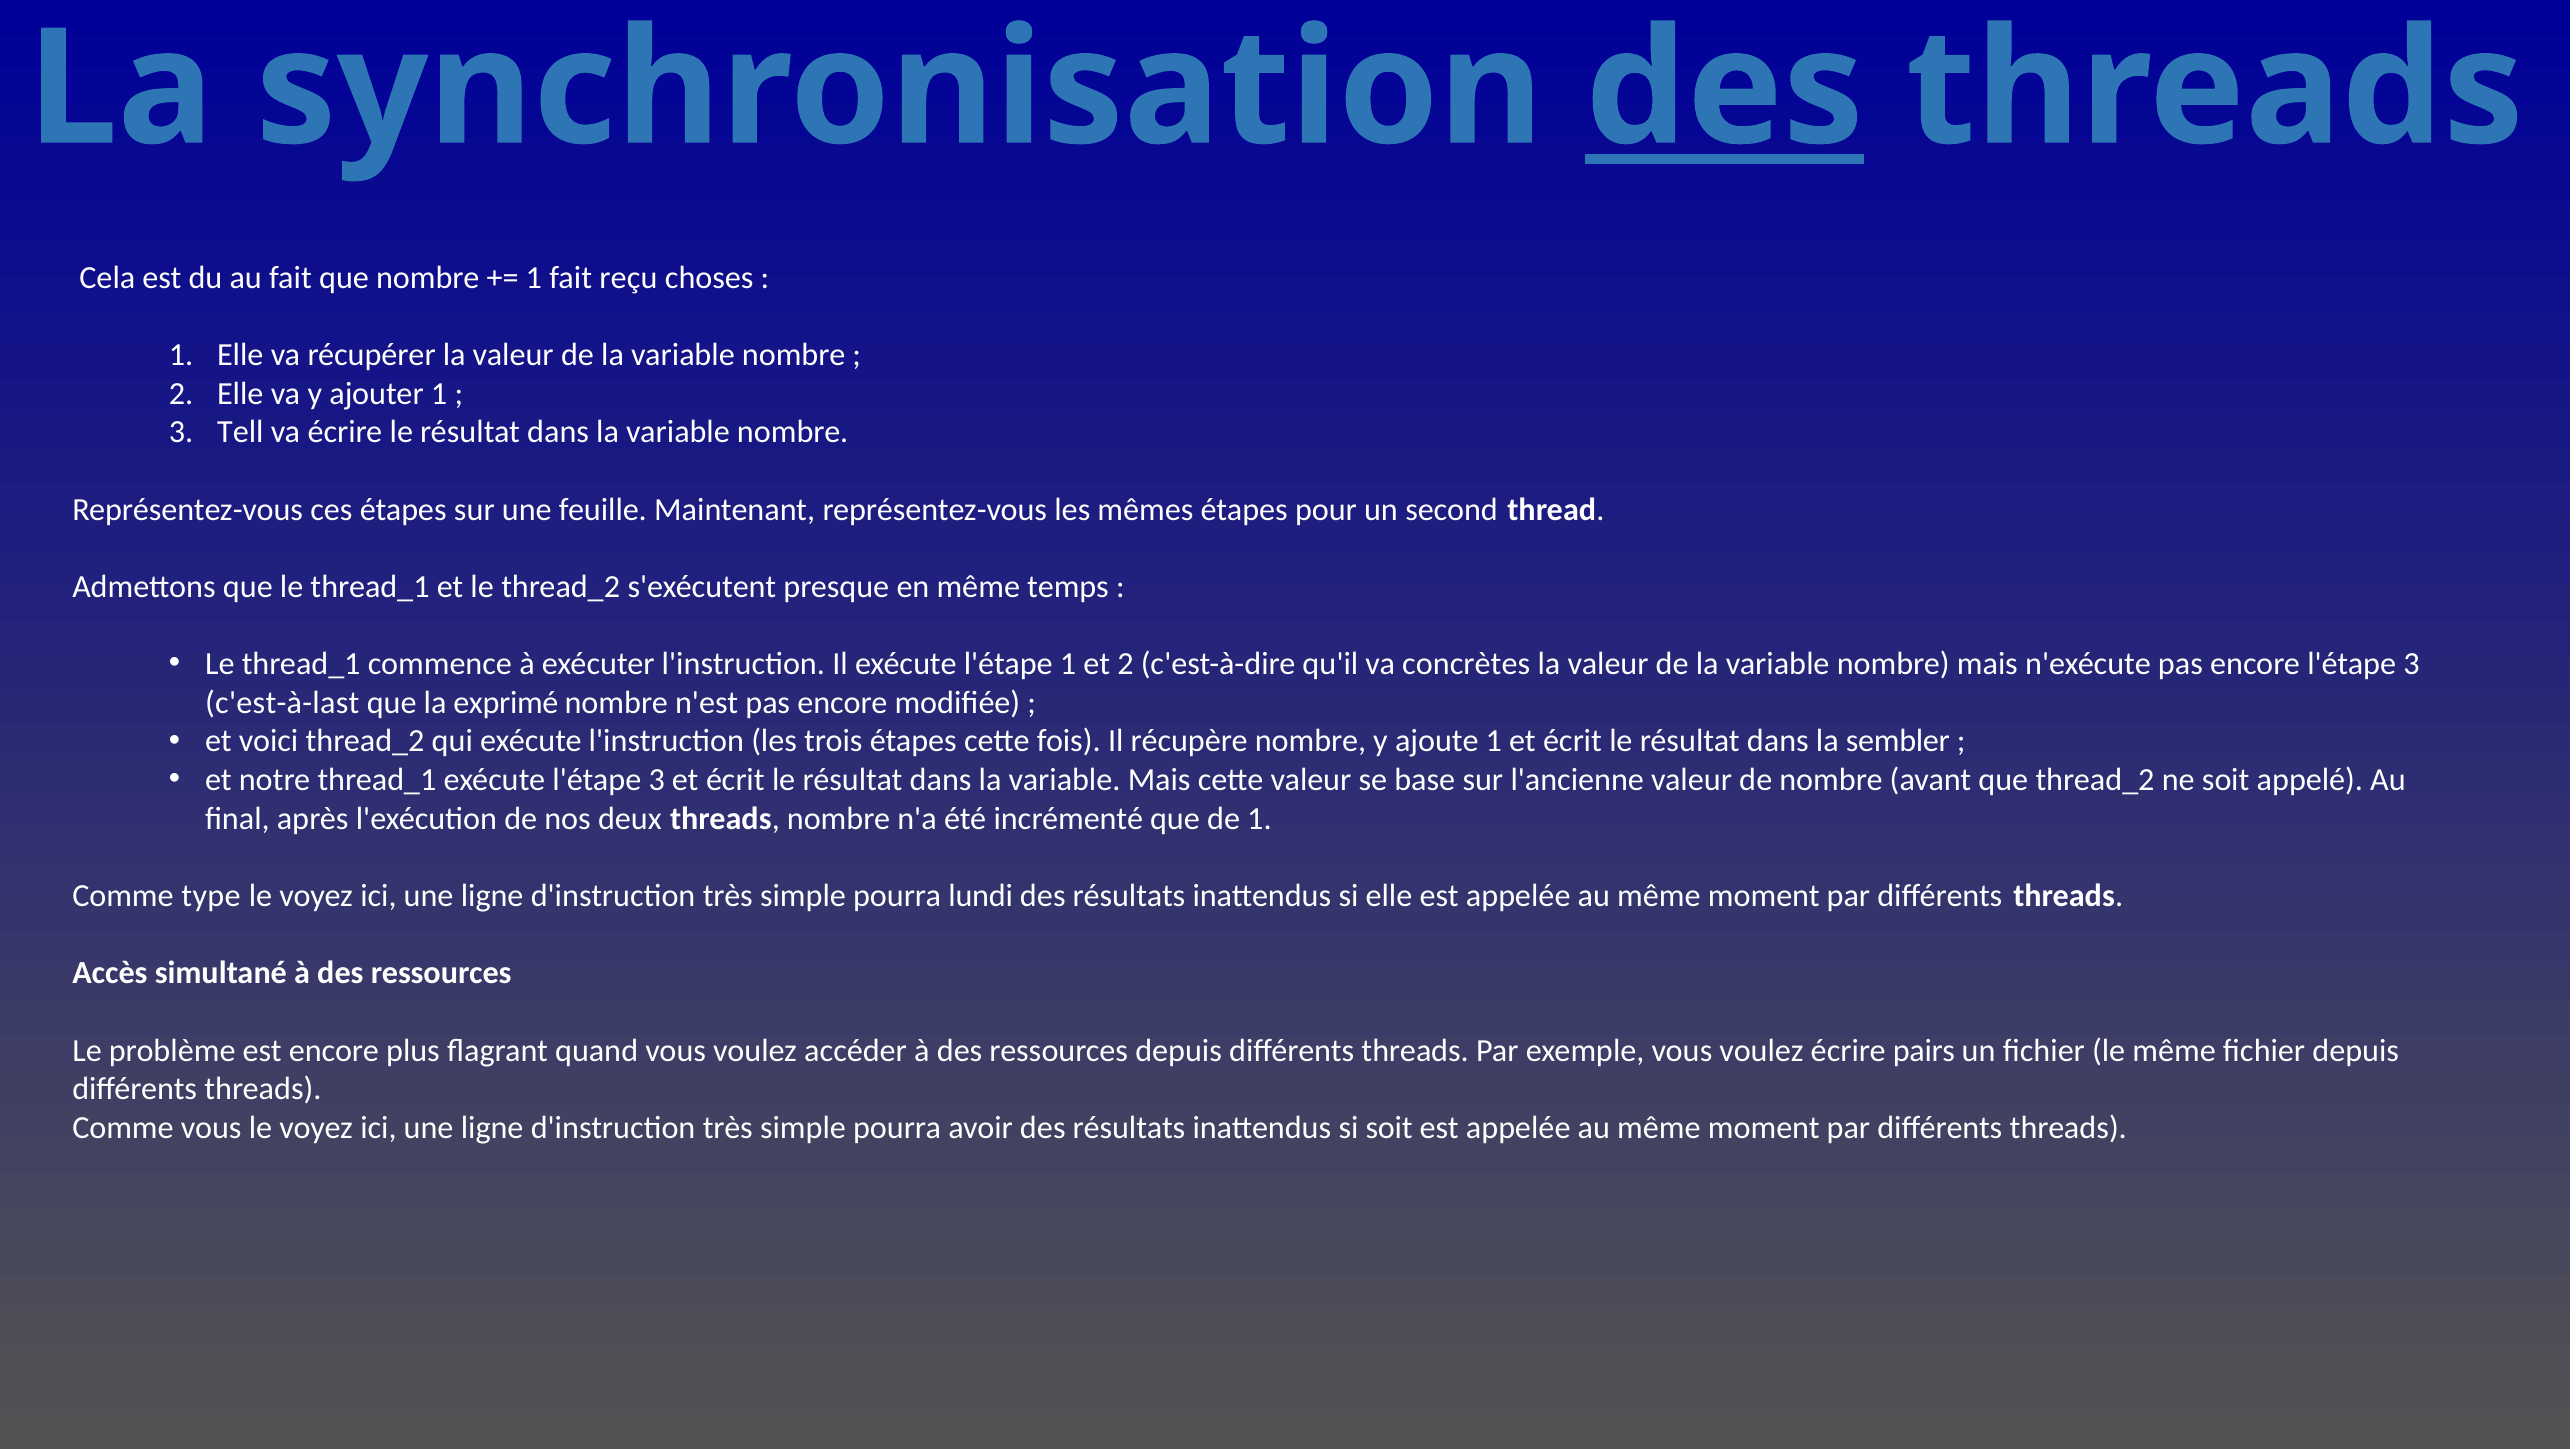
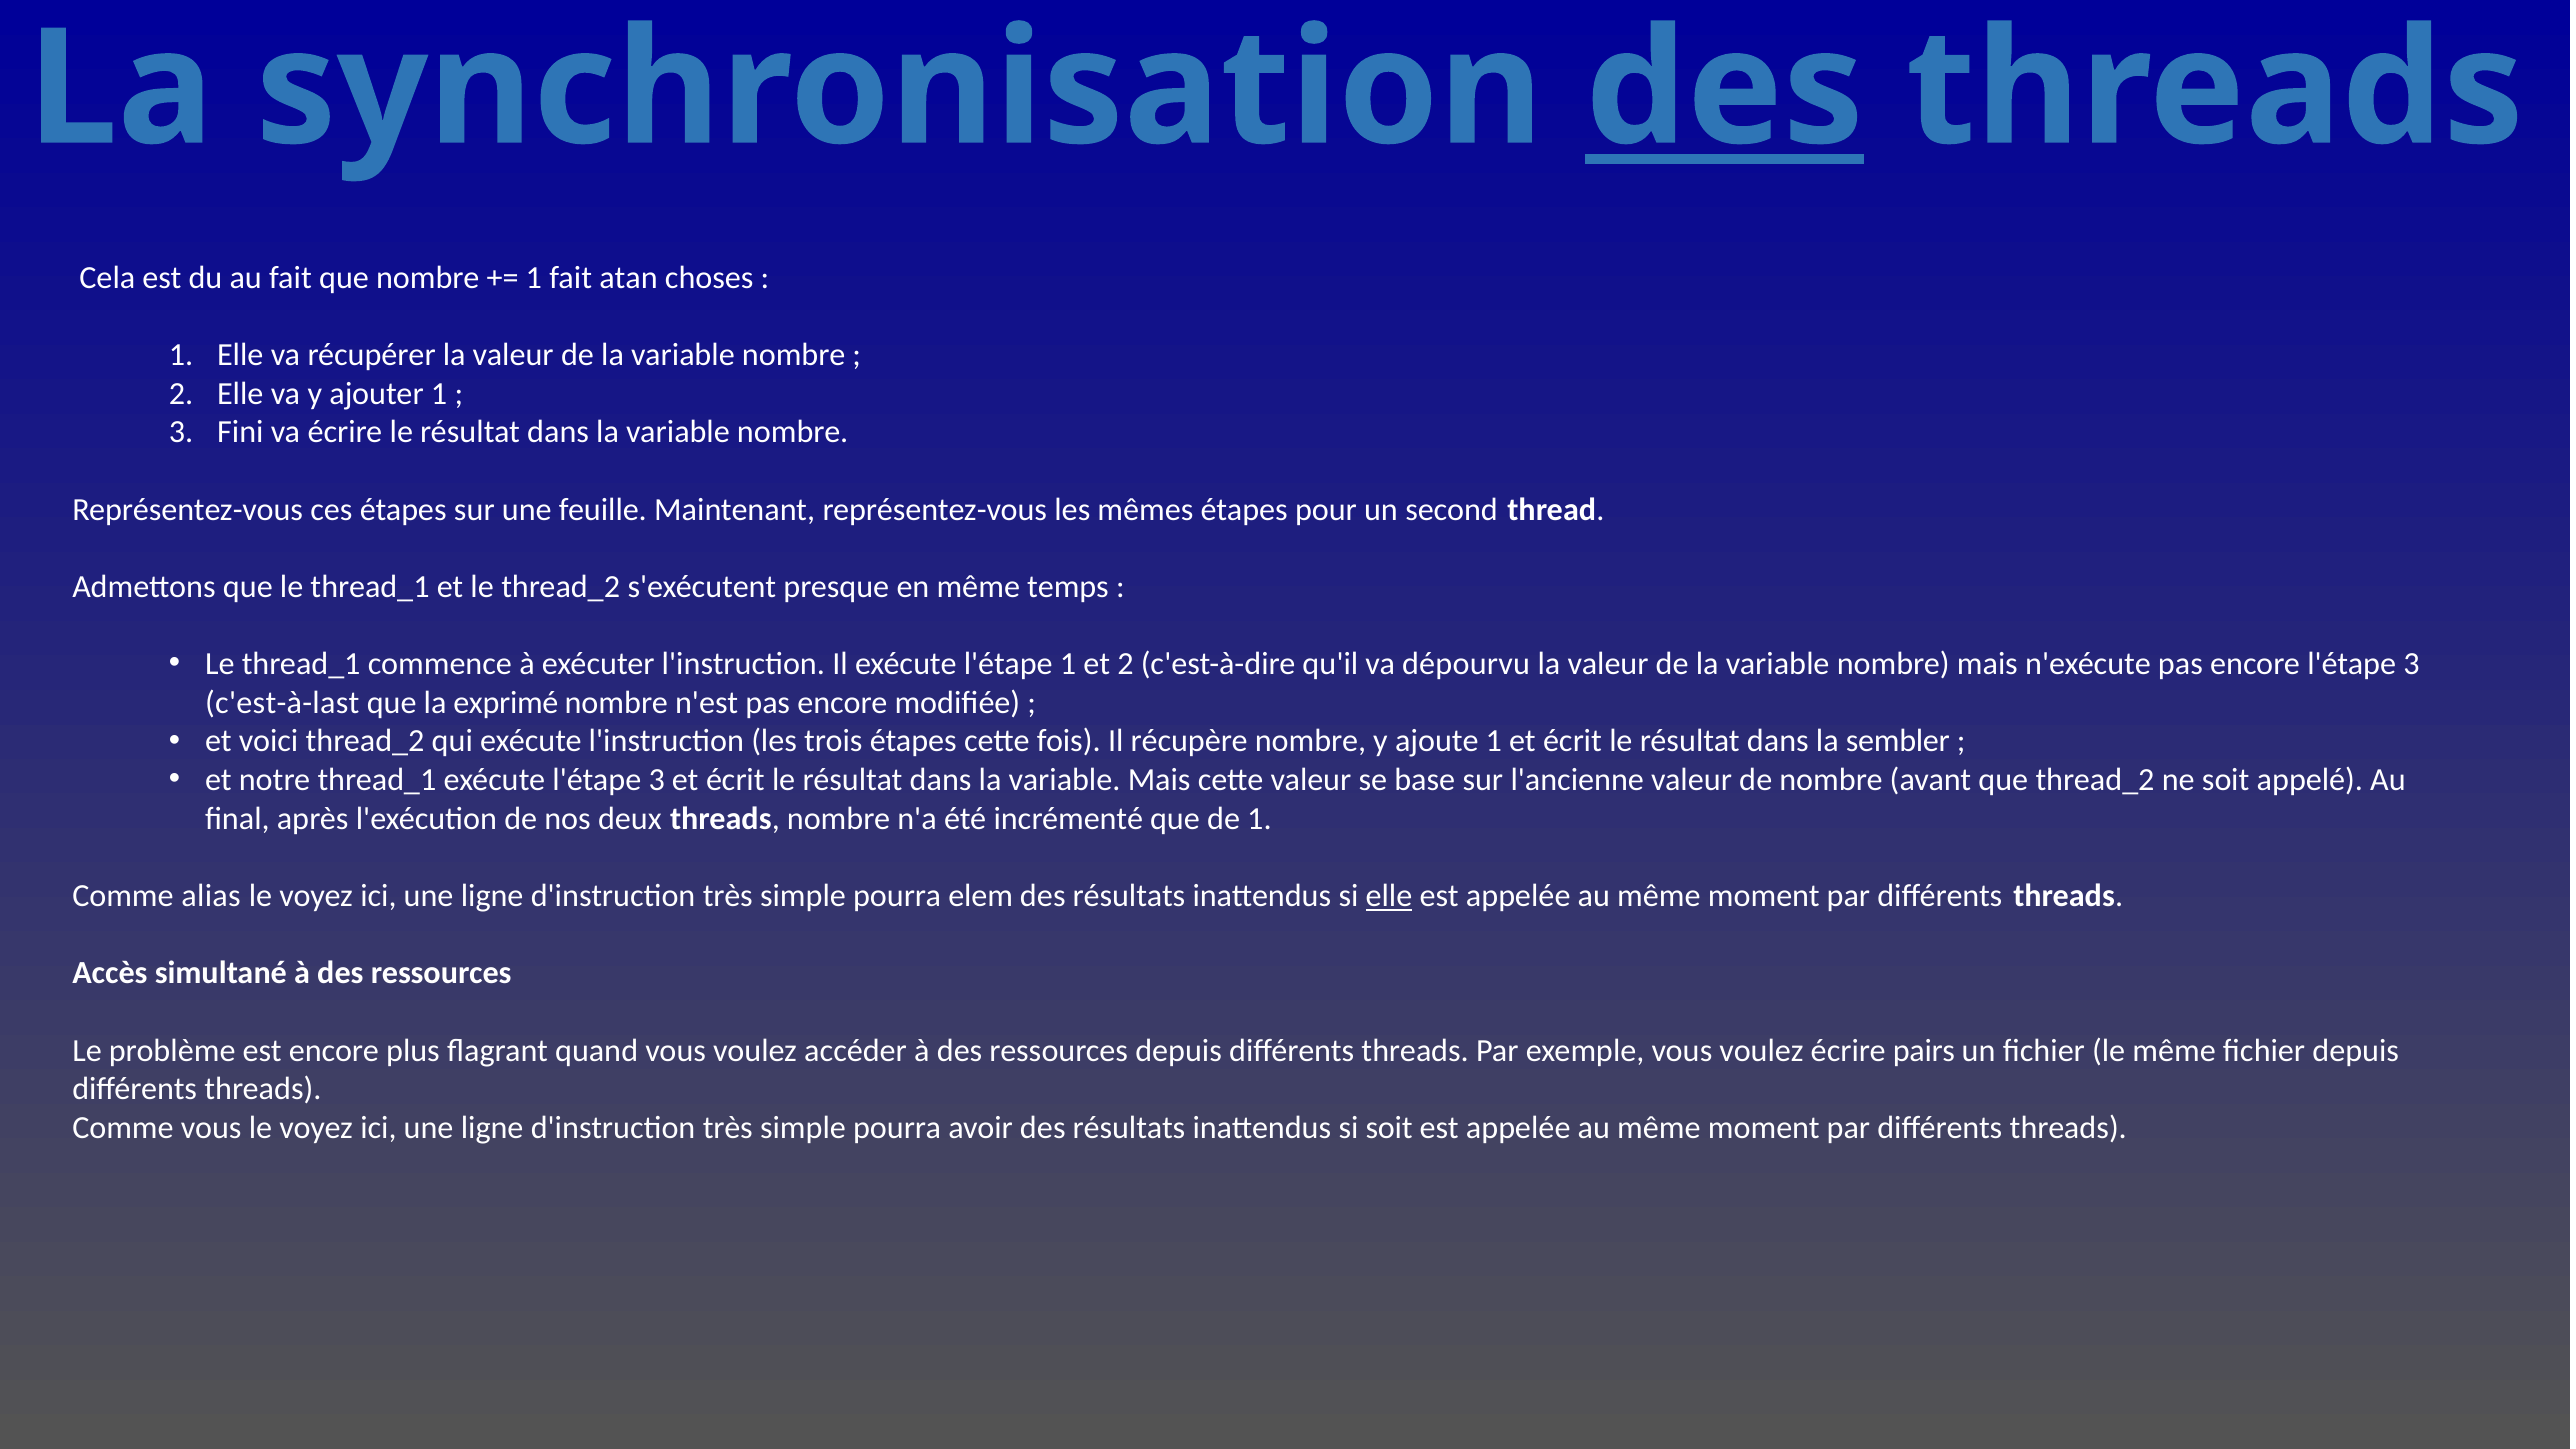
reçu: reçu -> atan
Tell: Tell -> Fini
concrètes: concrètes -> dépourvu
type: type -> alias
lundi: lundi -> elem
elle at (1389, 896) underline: none -> present
